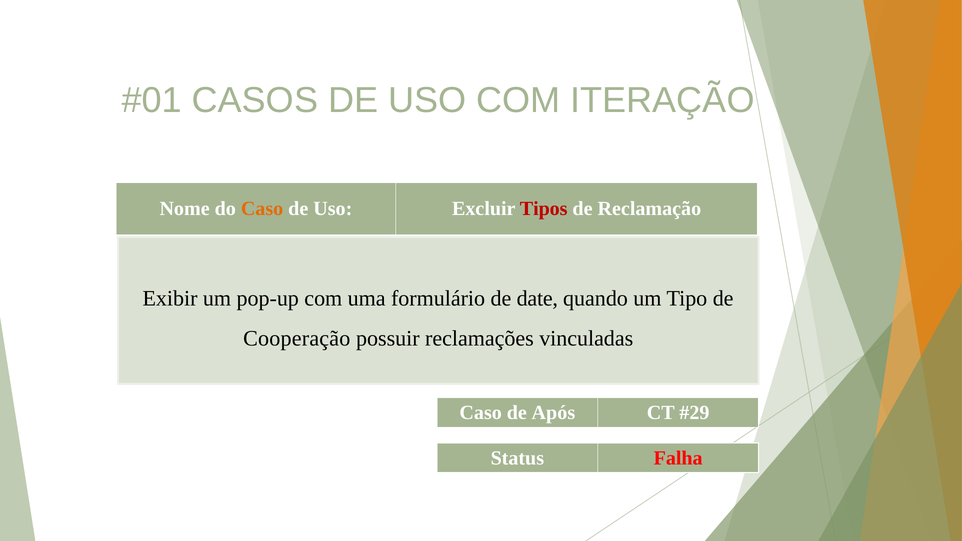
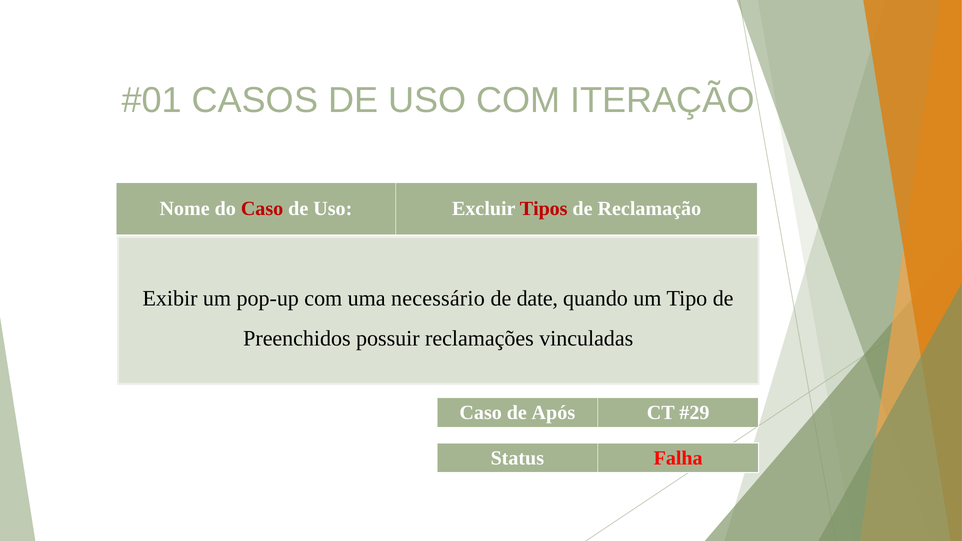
Caso at (262, 209) colour: orange -> red
formulário: formulário -> necessário
Cooperação: Cooperação -> Preenchidos
